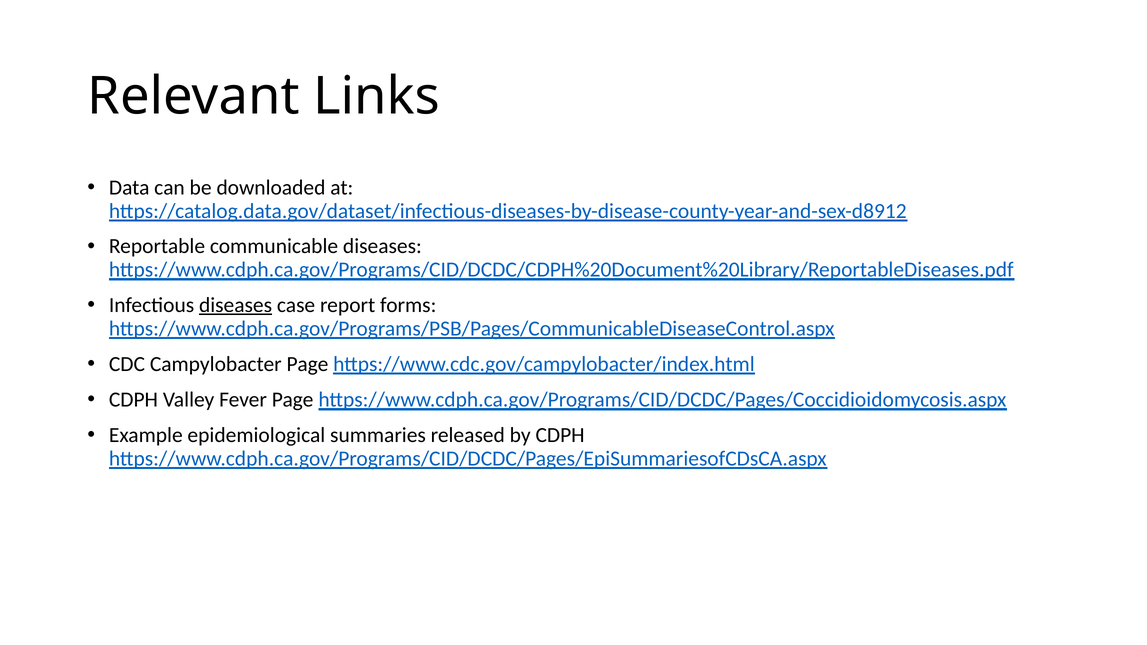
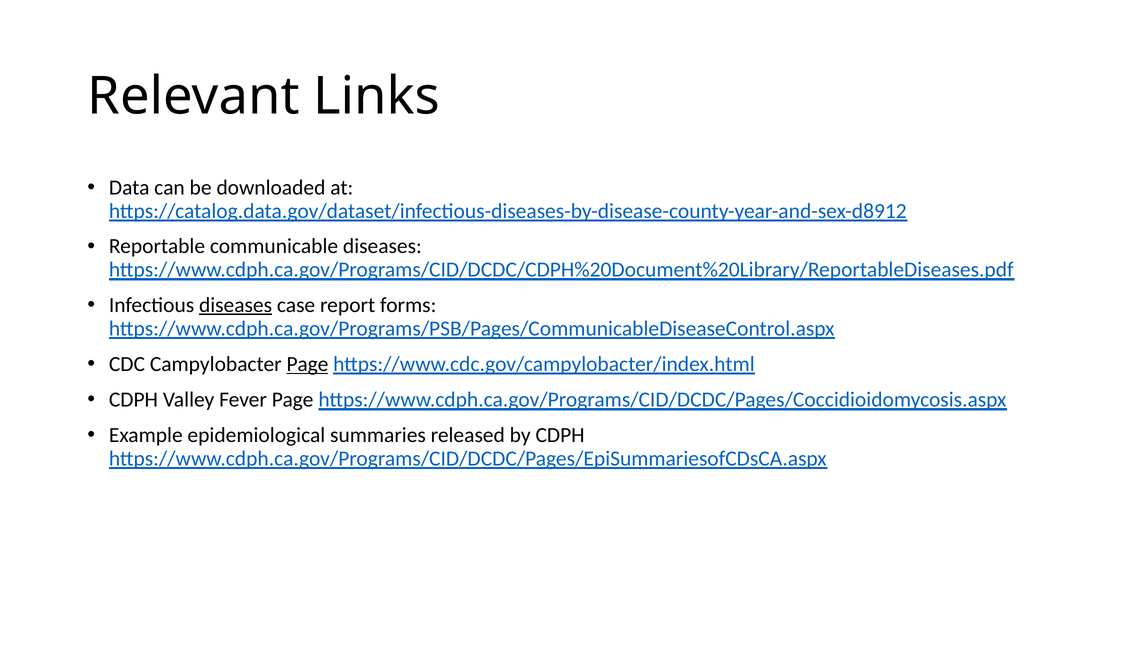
Page at (307, 364) underline: none -> present
